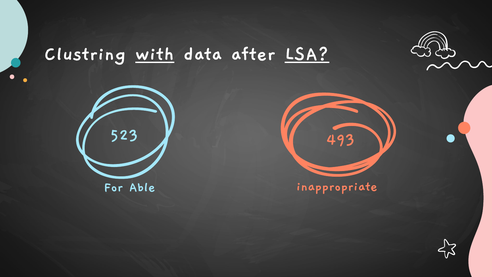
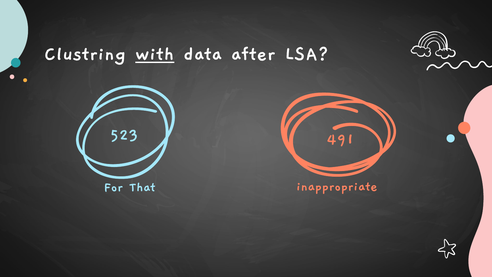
LSA underline: present -> none
493: 493 -> 491
Able: Able -> That
